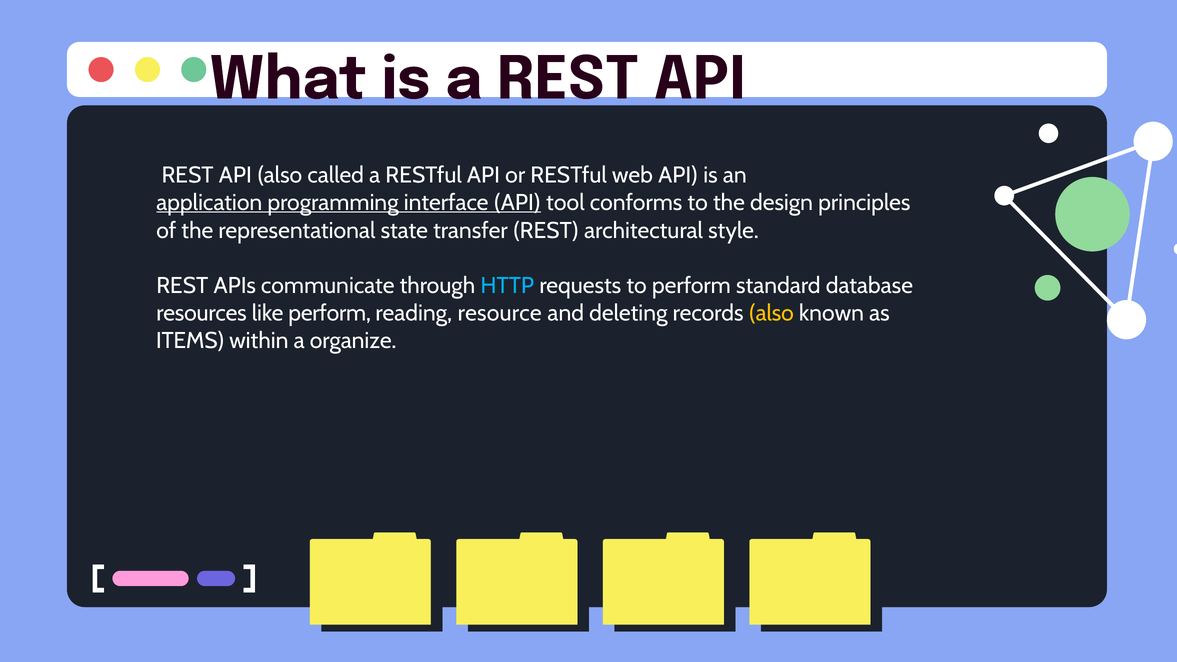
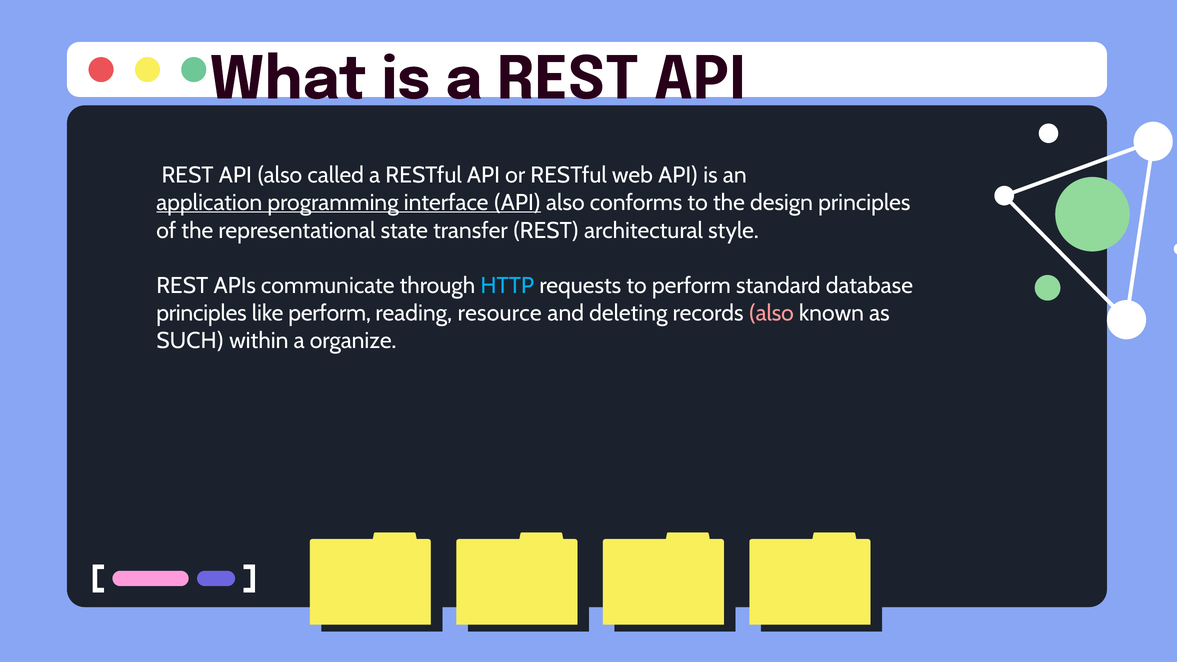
interface API tool: tool -> also
resources at (201, 313): resources -> principles
also at (771, 313) colour: yellow -> pink
ITEMS: ITEMS -> SUCH
